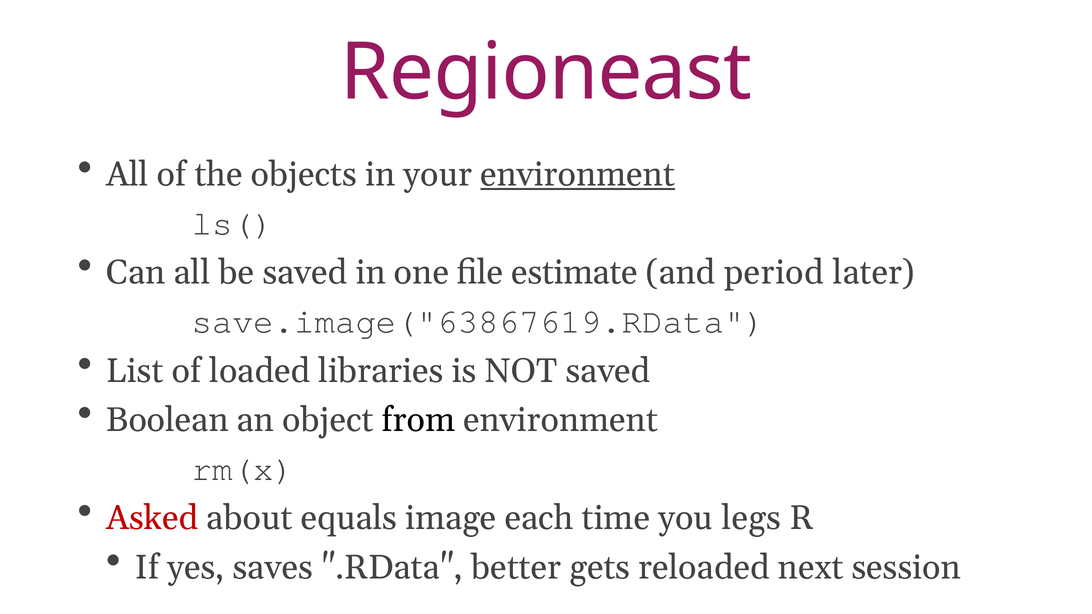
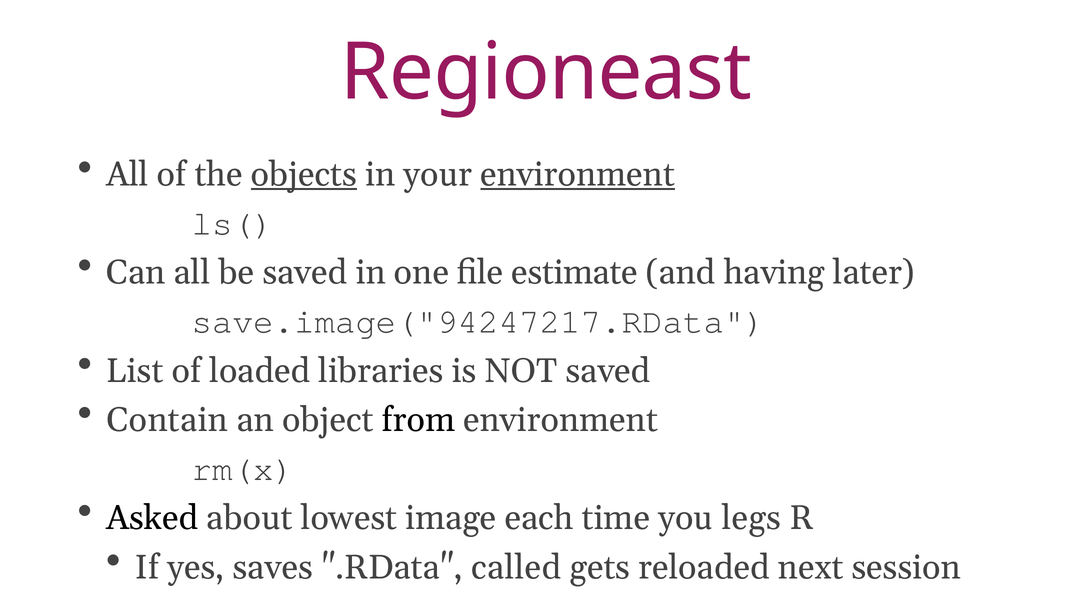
objects underline: none -> present
period: period -> having
save.image("63867619.RData: save.image("63867619.RData -> save.image("94247217.RData
Boolean: Boolean -> Contain
Asked colour: red -> black
equals: equals -> lowest
better: better -> called
